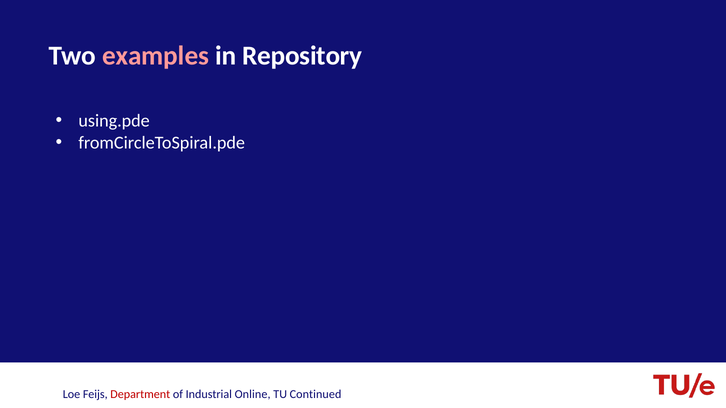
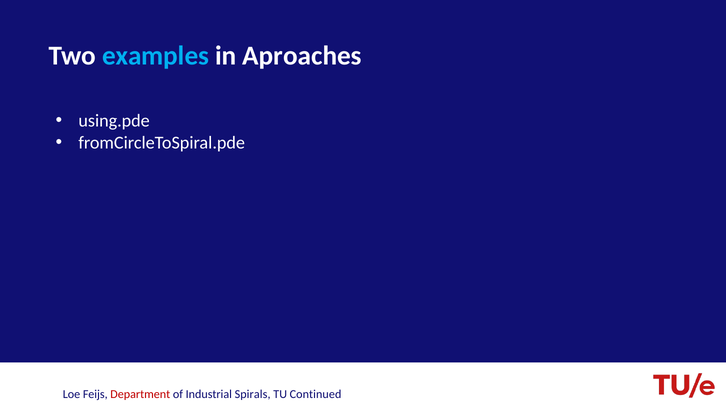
examples colour: pink -> light blue
Repository: Repository -> Aproaches
Online: Online -> Spirals
